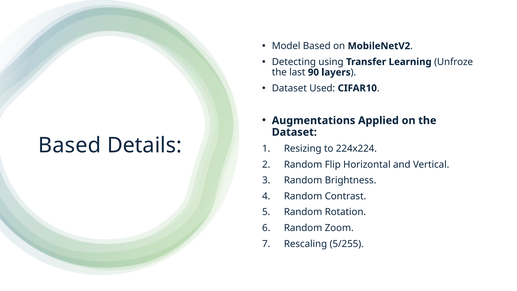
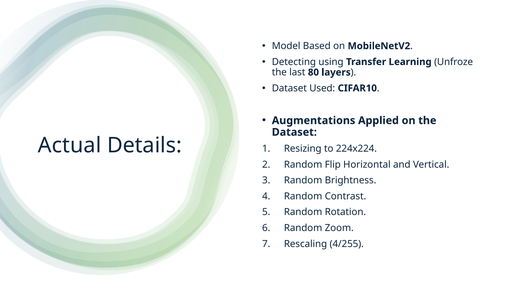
90: 90 -> 80
Based at (70, 145): Based -> Actual
5/255: 5/255 -> 4/255
